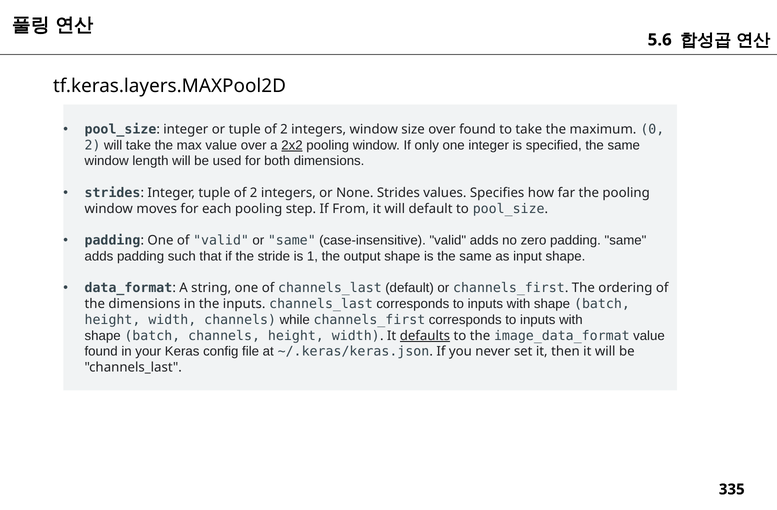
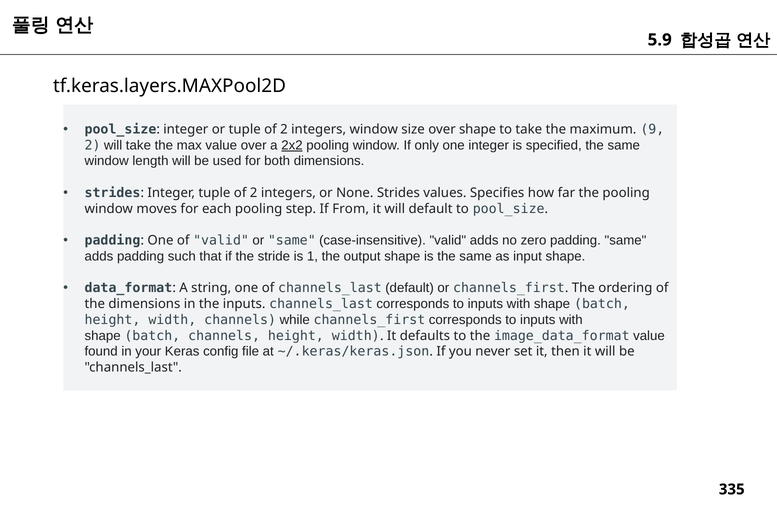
5.6: 5.6 -> 5.9
over found: found -> shape
0: 0 -> 9
defaults underline: present -> none
